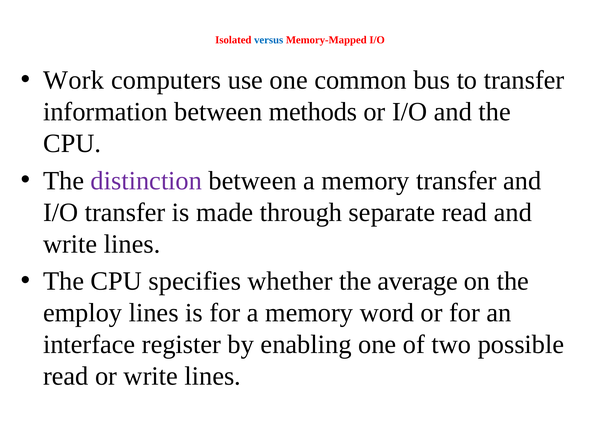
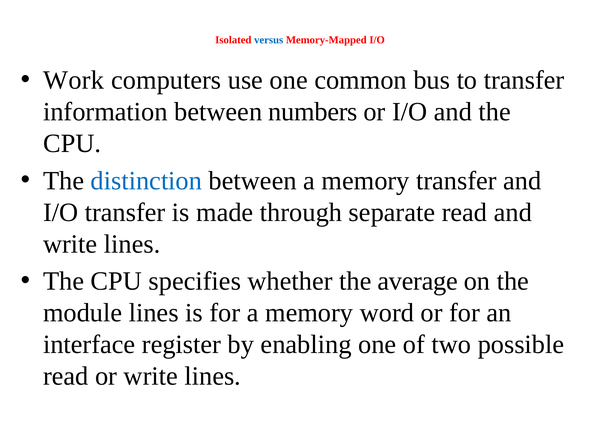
methods: methods -> numbers
distinction colour: purple -> blue
employ: employ -> module
